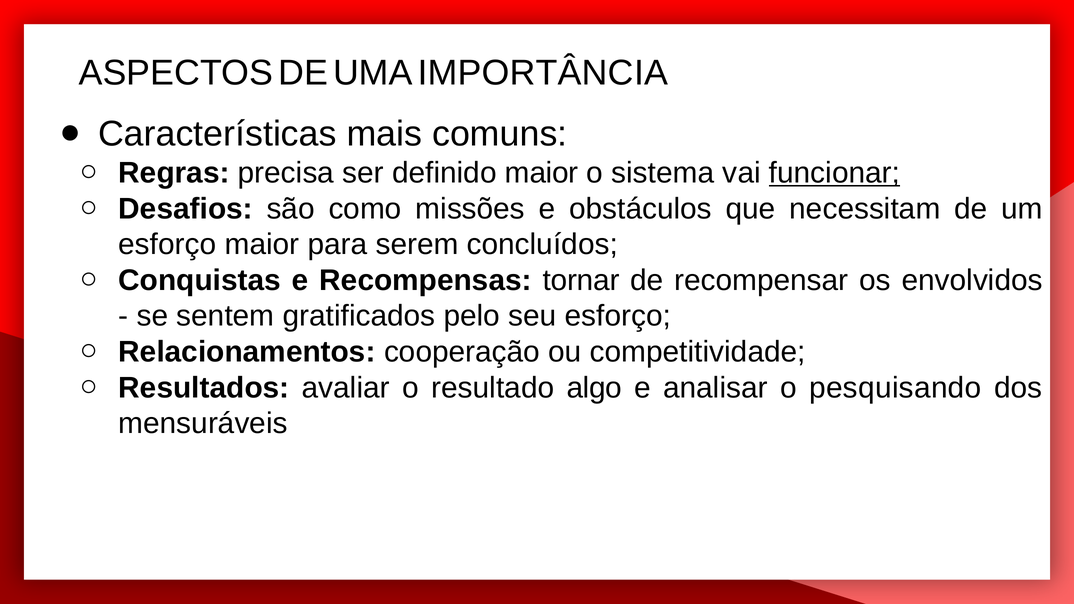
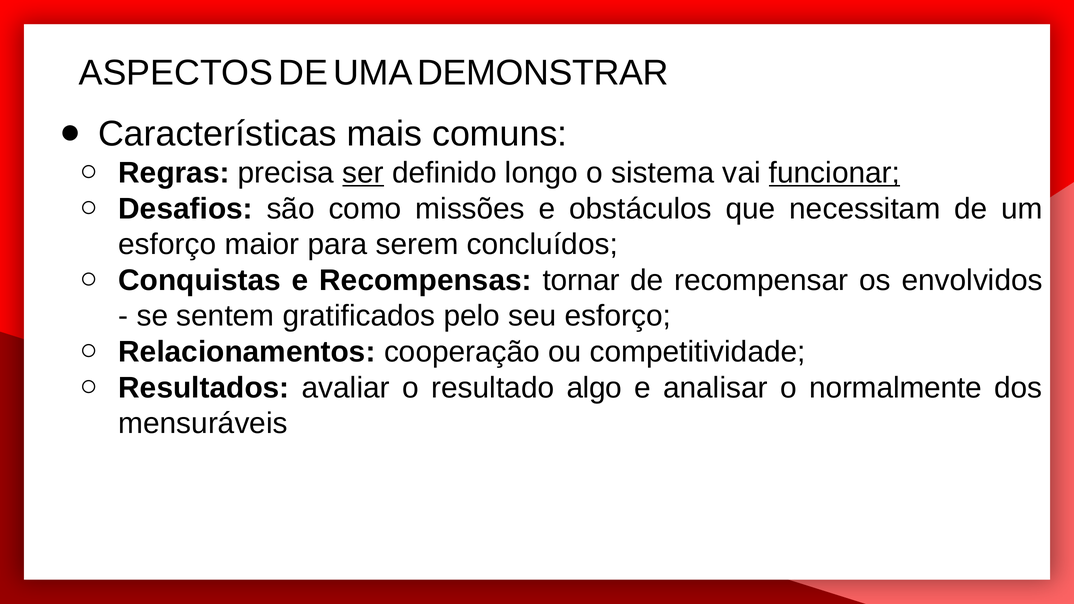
IMPORTÂNCIA: IMPORTÂNCIA -> DEMONSTRAR
ser underline: none -> present
definido maior: maior -> longo
pesquisando: pesquisando -> normalmente
